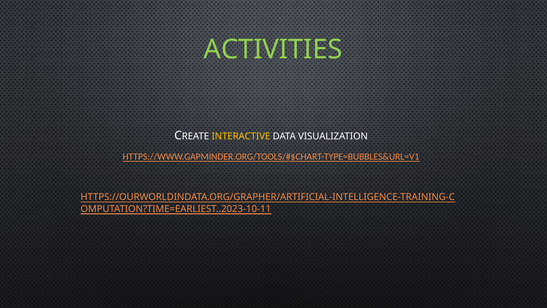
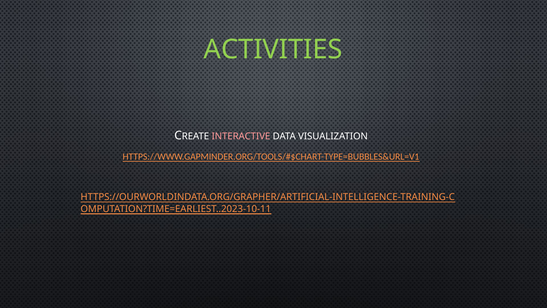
INTERACTIVE colour: yellow -> pink
